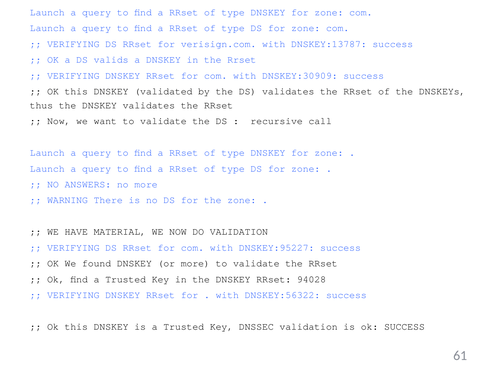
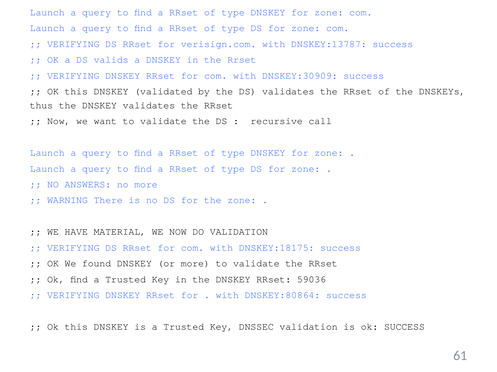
DNSKEY:95227: DNSKEY:95227 -> DNSKEY:18175
94028: 94028 -> 59036
DNSKEY:56322: DNSKEY:56322 -> DNSKEY:80864
